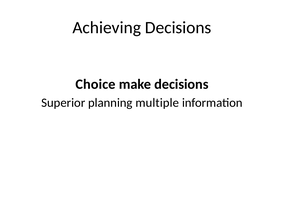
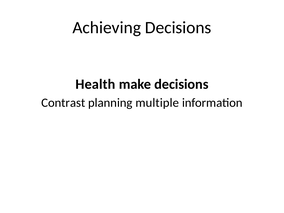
Choice: Choice -> Health
Superior: Superior -> Contrast
